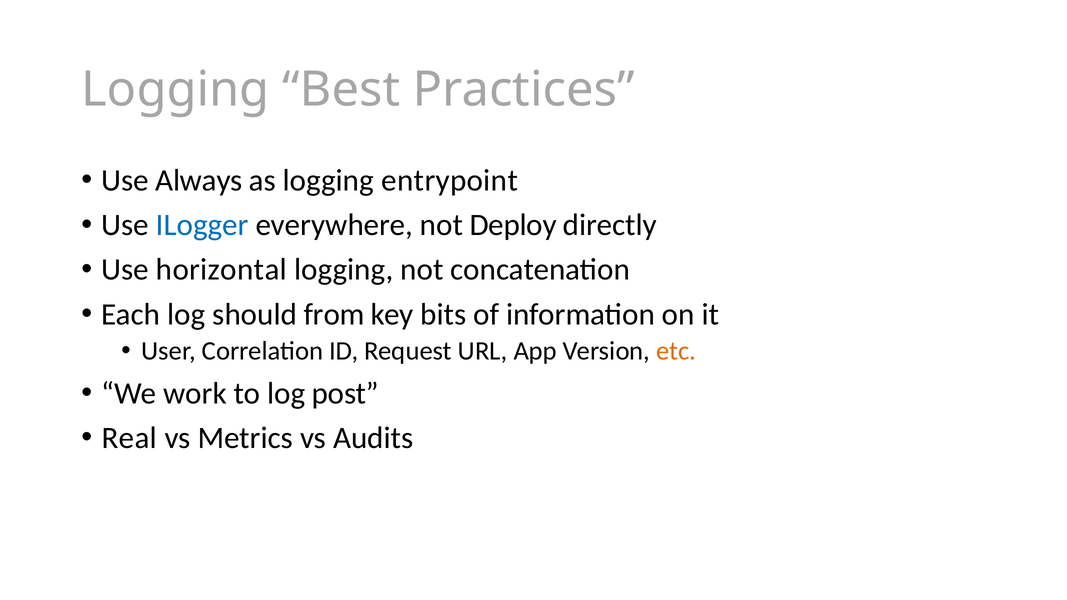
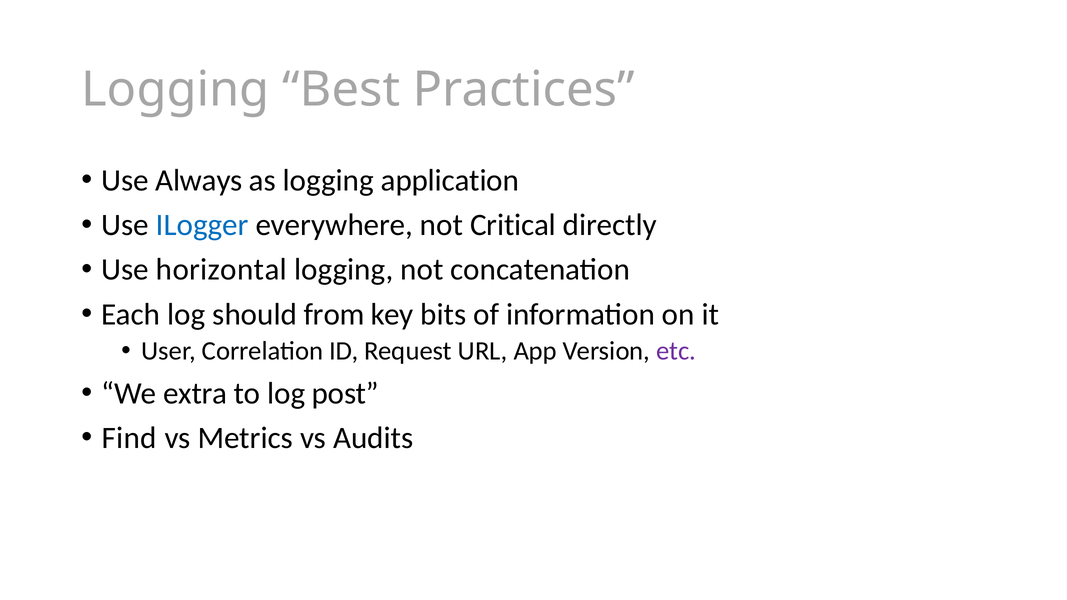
entrypoint: entrypoint -> application
Deploy: Deploy -> Critical
etc colour: orange -> purple
work: work -> extra
Real: Real -> Find
